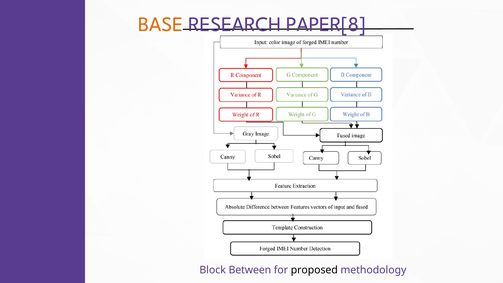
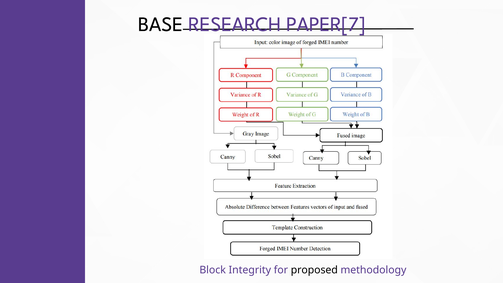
BASE colour: orange -> black
PAPER[8: PAPER[8 -> PAPER[7
Between: Between -> Integrity
